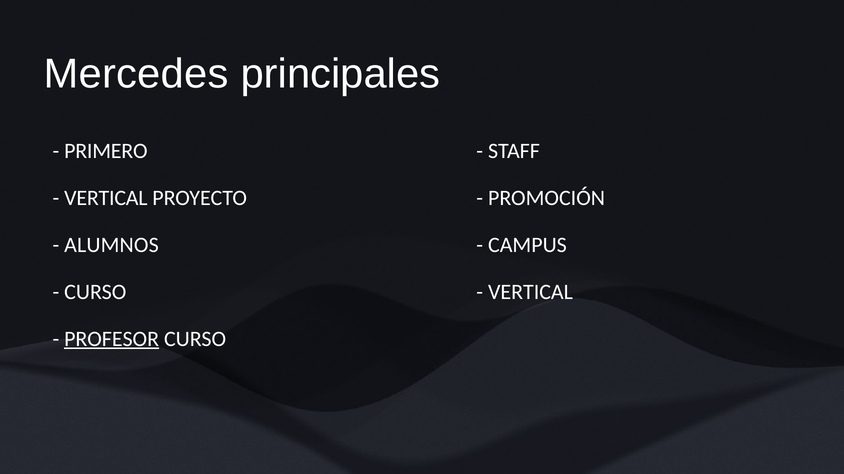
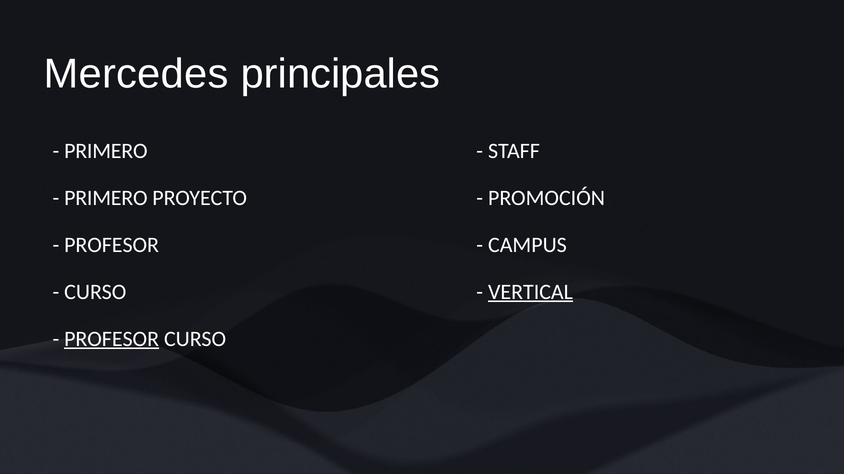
VERTICAL at (106, 198): VERTICAL -> PRIMERO
ALUMNOS at (111, 245): ALUMNOS -> PROFESOR
VERTICAL at (530, 292) underline: none -> present
